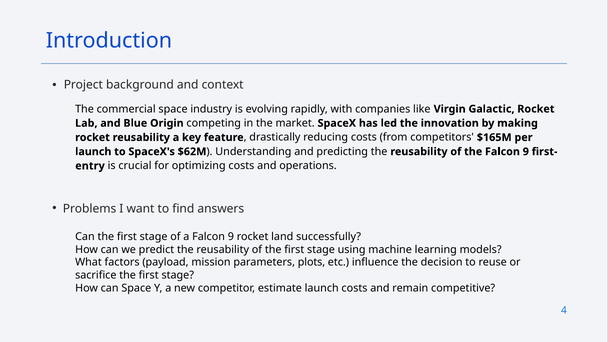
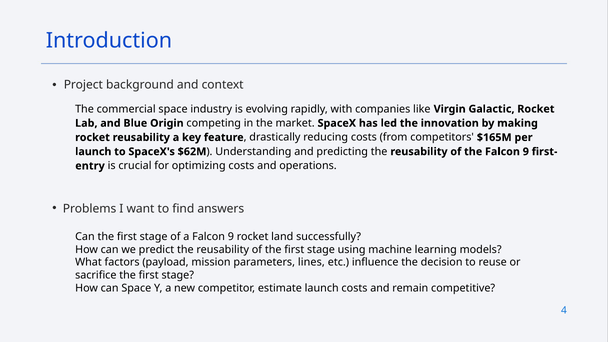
plots: plots -> lines
